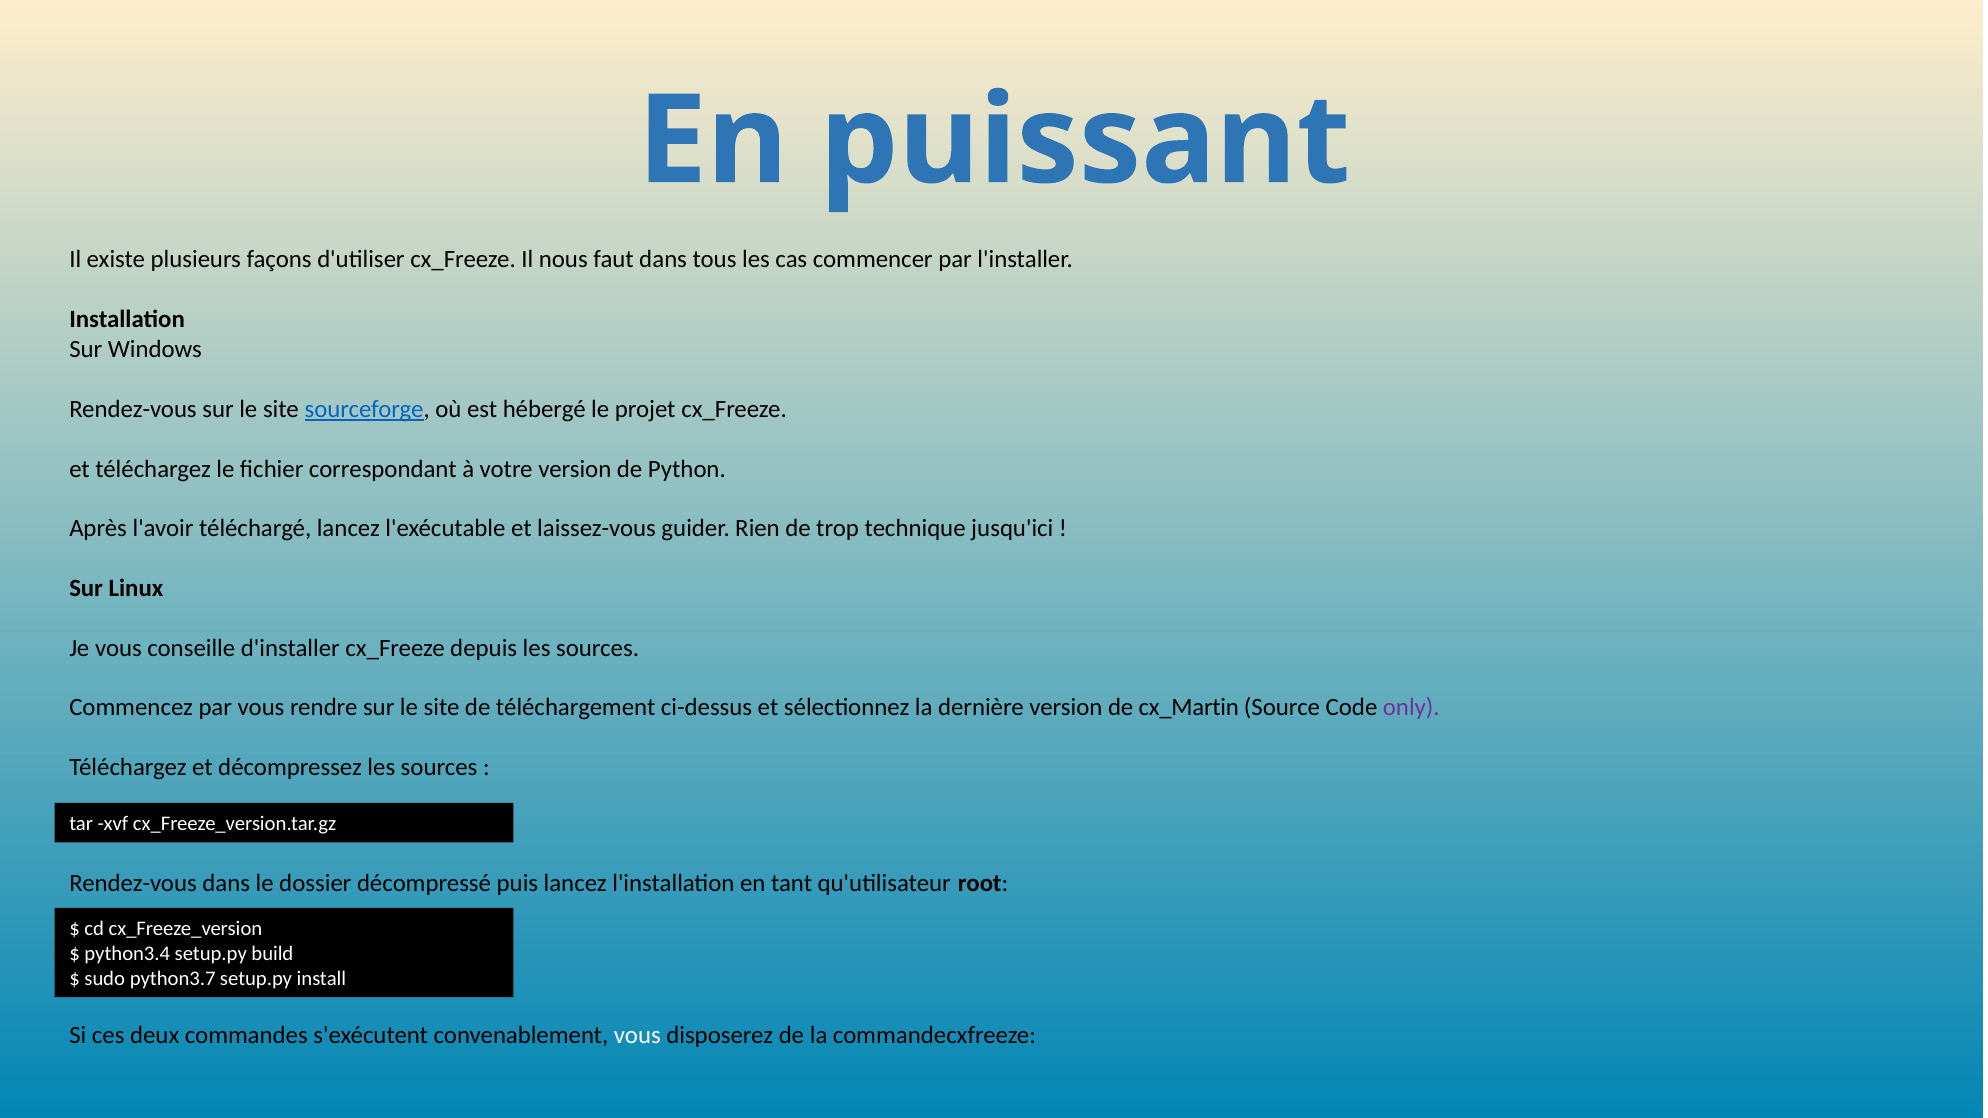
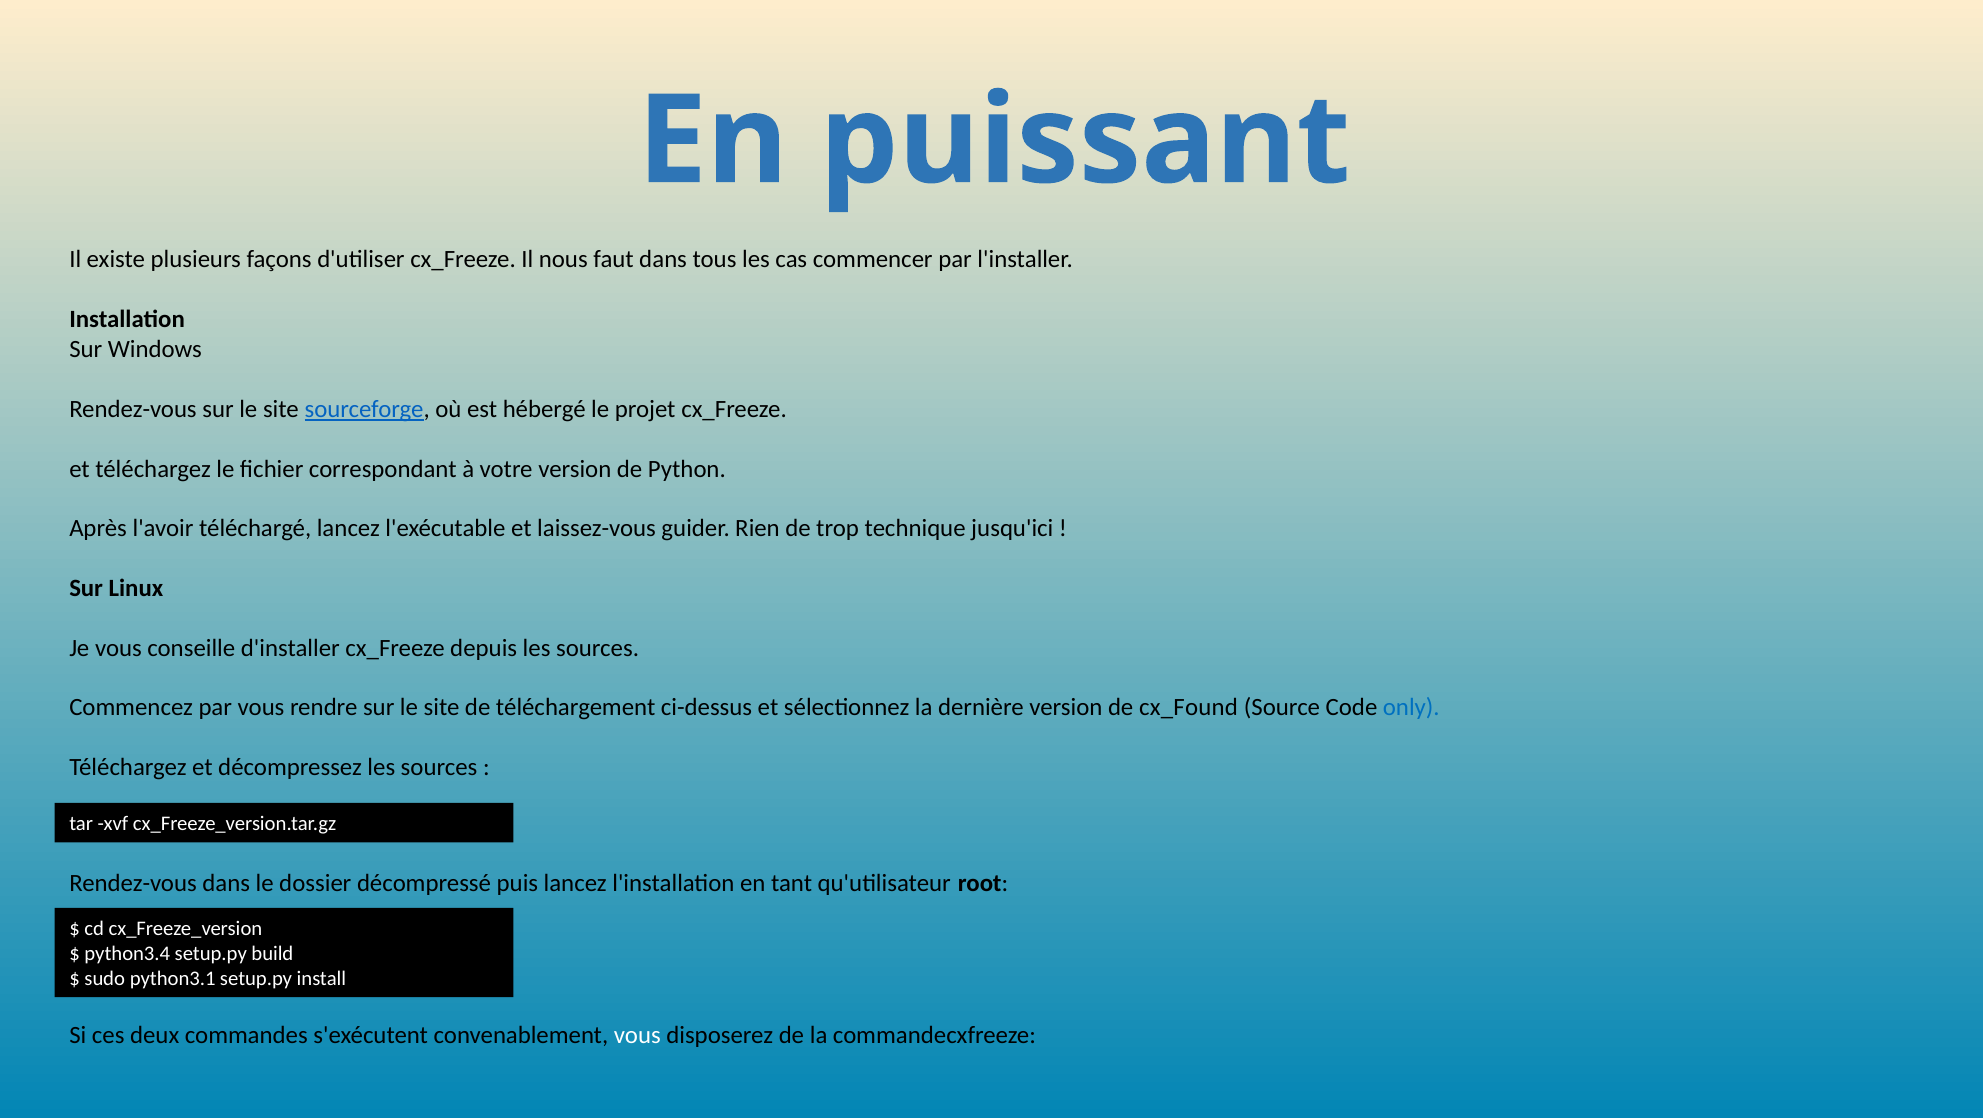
cx_Martin: cx_Martin -> cx_Found
only colour: purple -> blue
python3.7: python3.7 -> python3.1
